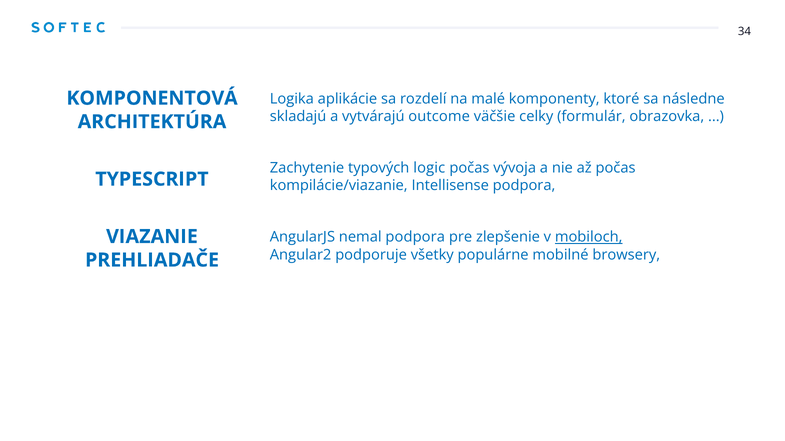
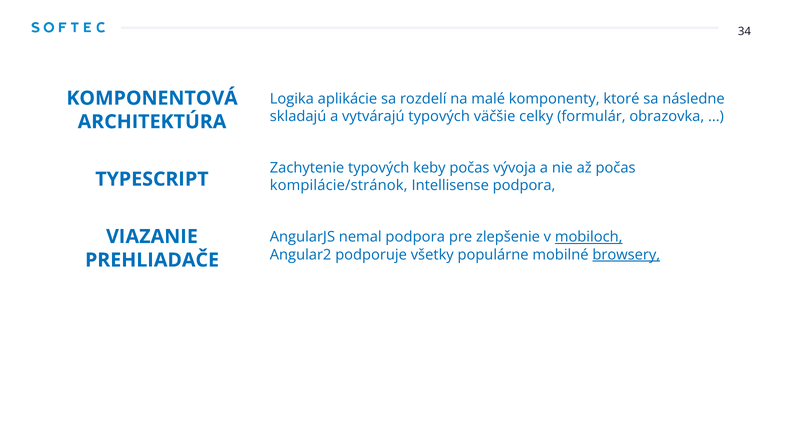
vytvárajú outcome: outcome -> typových
logic: logic -> keby
kompilácie/viazanie: kompilácie/viazanie -> kompilácie/stránok
browsery underline: none -> present
